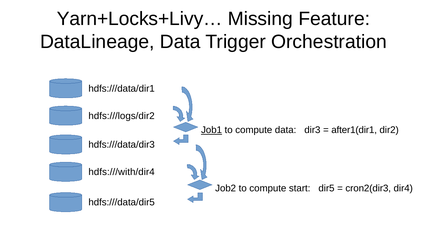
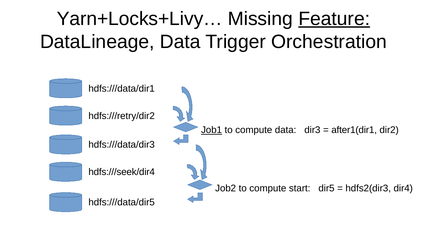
Feature underline: none -> present
hdfs:///logs/dir2: hdfs:///logs/dir2 -> hdfs:///retry/dir2
hdfs:///with/dir4: hdfs:///with/dir4 -> hdfs:///seek/dir4
cron2(dir3: cron2(dir3 -> hdfs2(dir3
